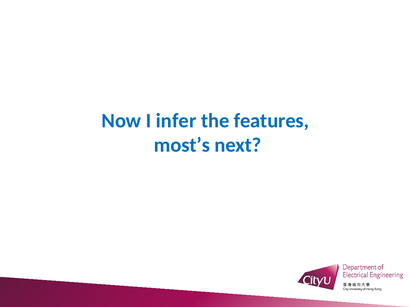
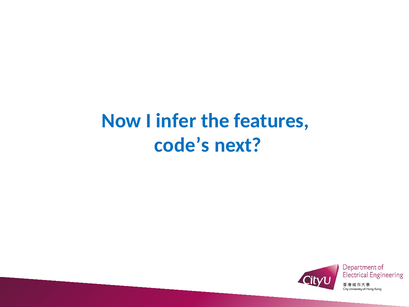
most’s: most’s -> code’s
